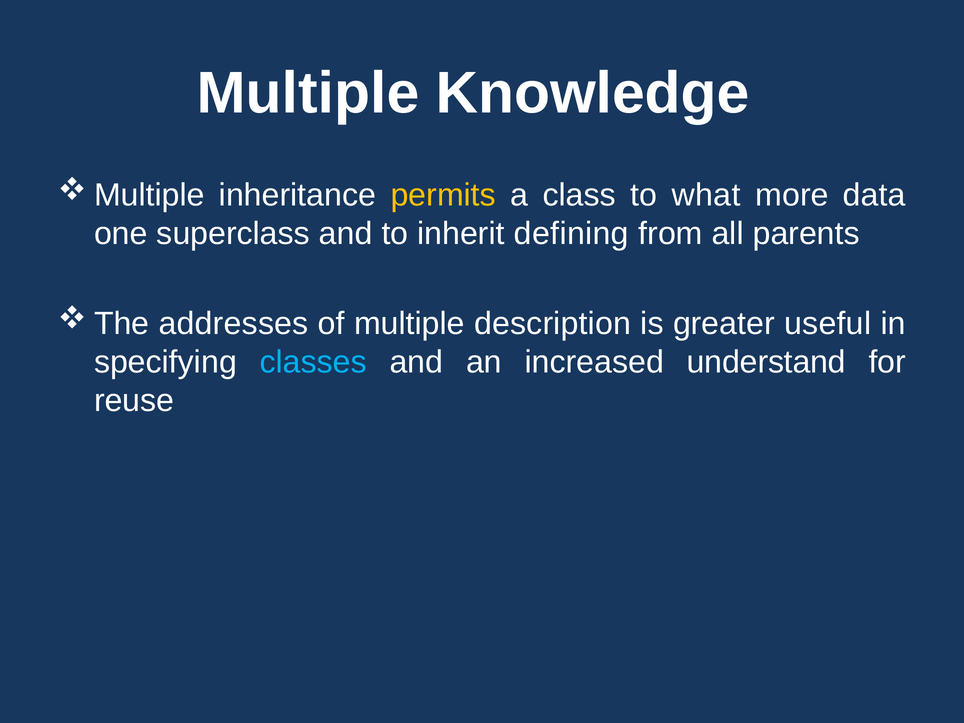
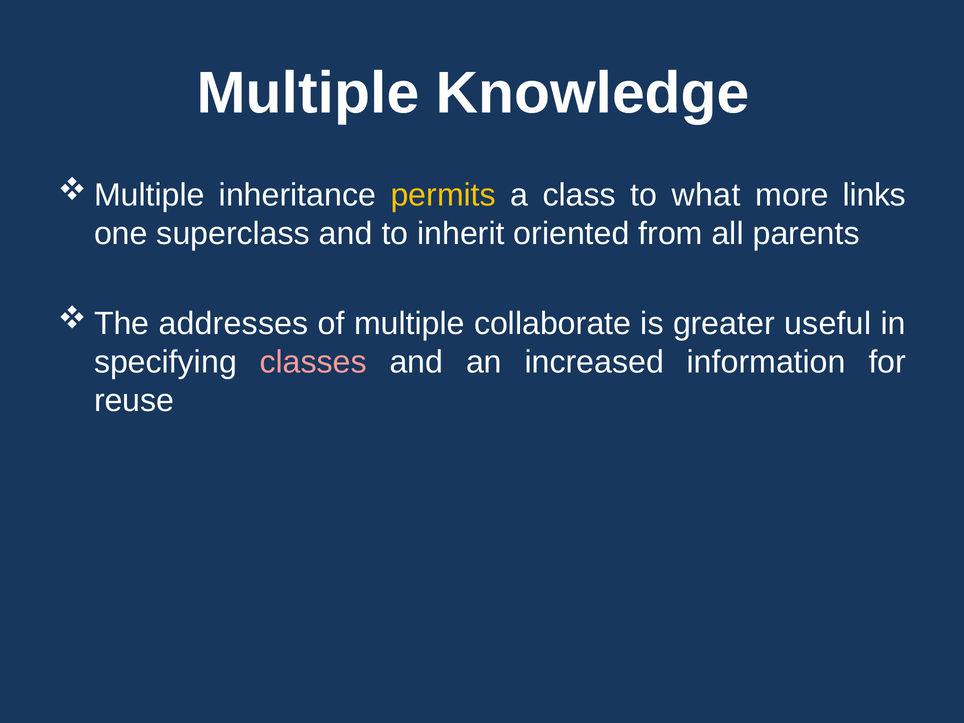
data: data -> links
defining: defining -> oriented
description: description -> collaborate
classes colour: light blue -> pink
understand: understand -> information
